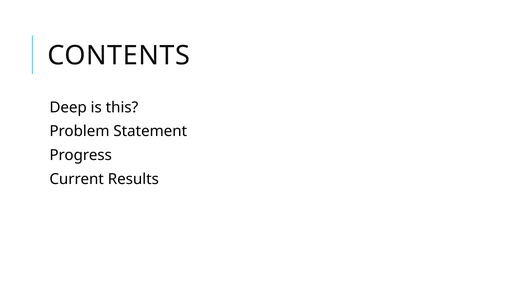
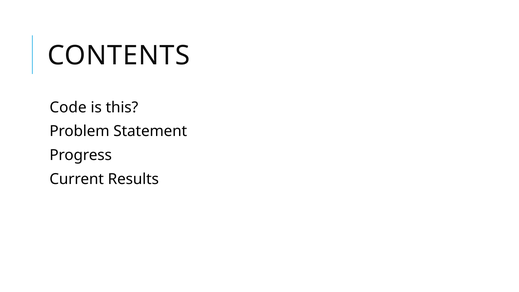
Deep: Deep -> Code
